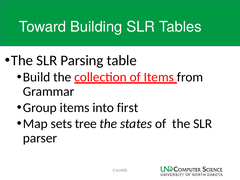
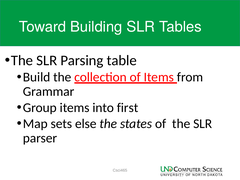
tree: tree -> else
